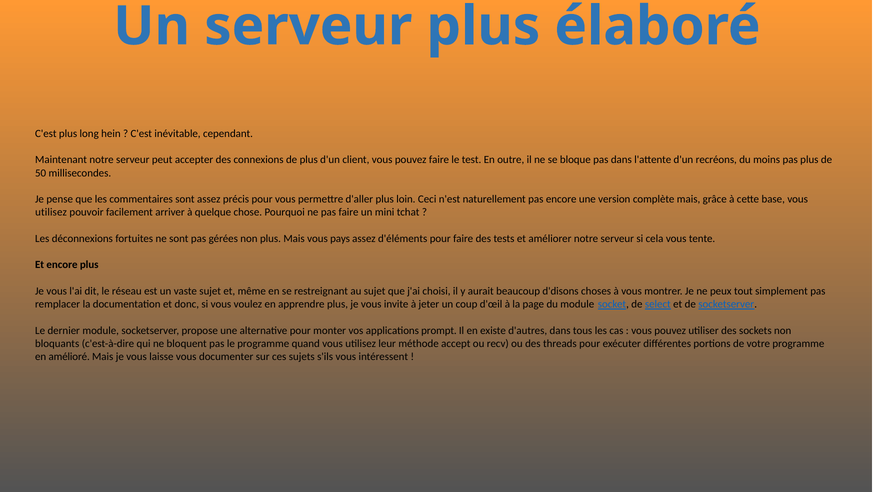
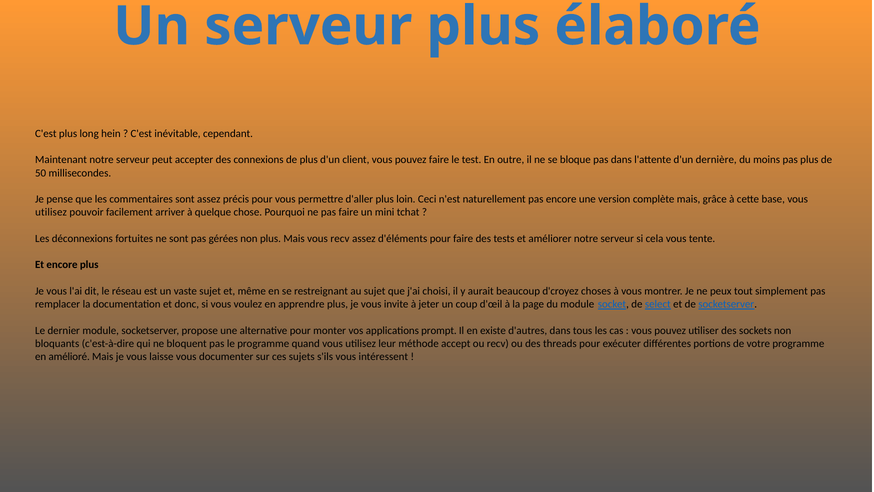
recréons: recréons -> dernière
vous pays: pays -> recv
d'disons: d'disons -> d'croyez
